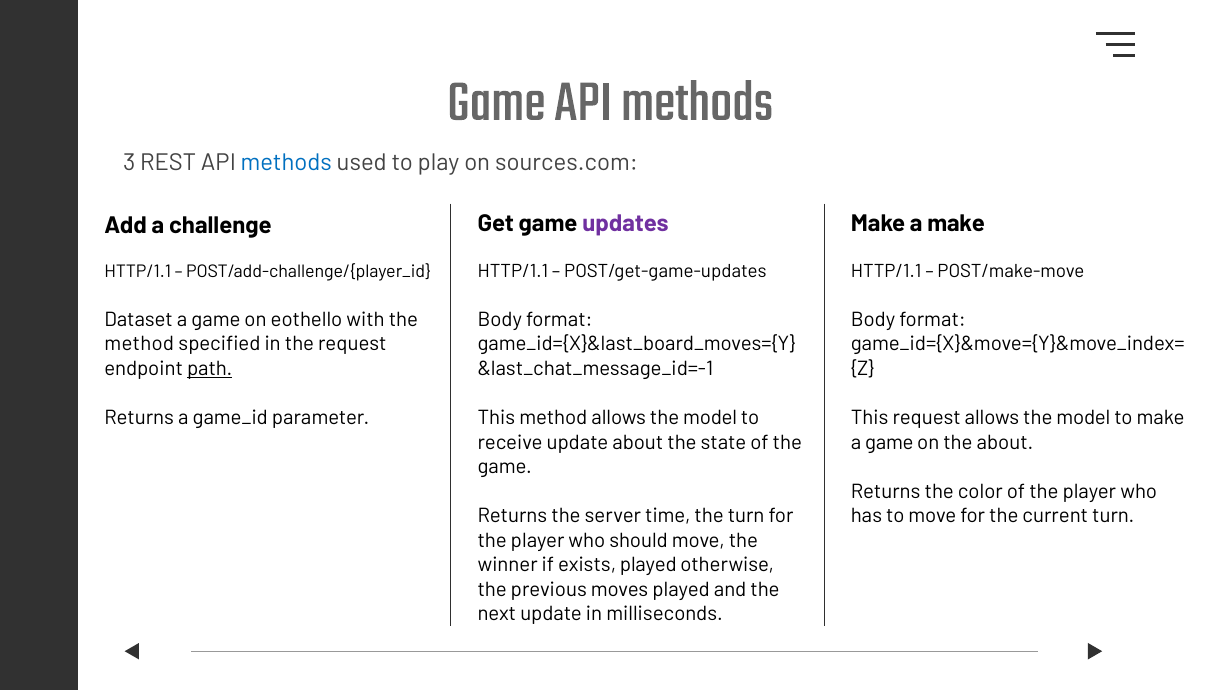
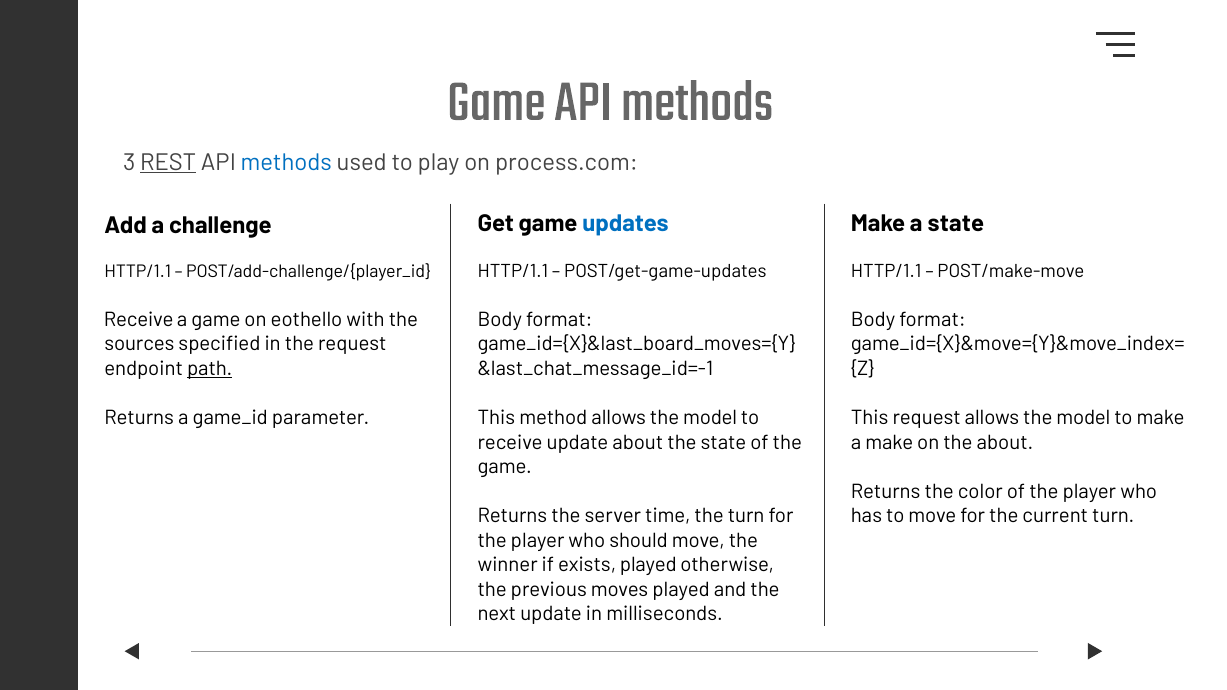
REST underline: none -> present
sources.com: sources.com -> process.com
updates colour: purple -> blue
a make: make -> state
Dataset at (139, 319): Dataset -> Receive
method at (139, 344): method -> sources
game at (889, 443): game -> make
